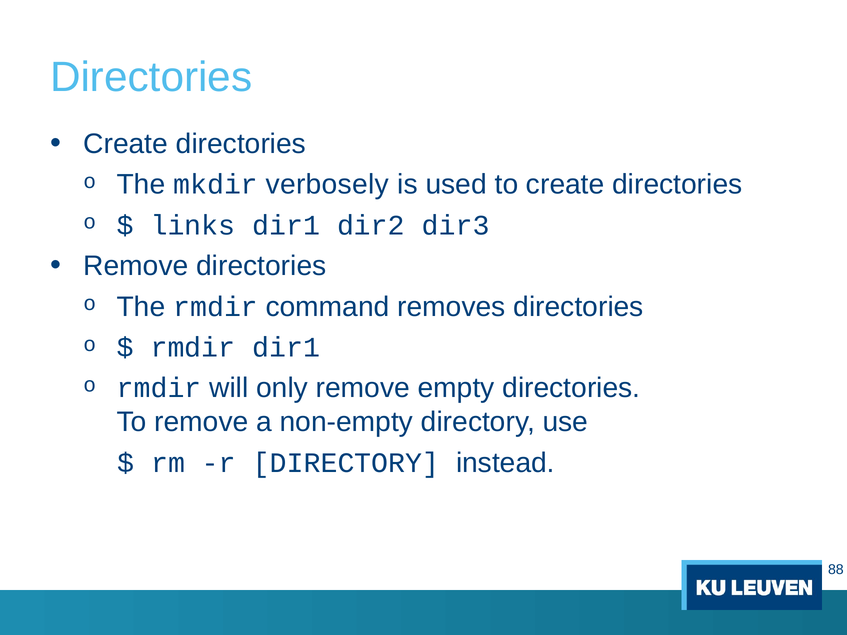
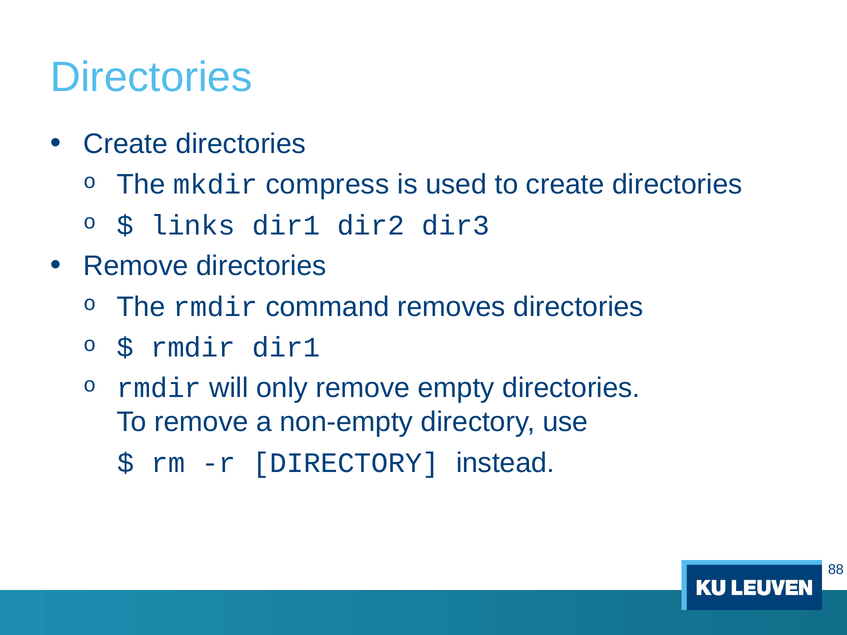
verbosely: verbosely -> compress
